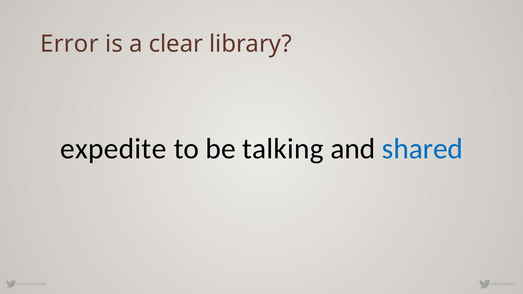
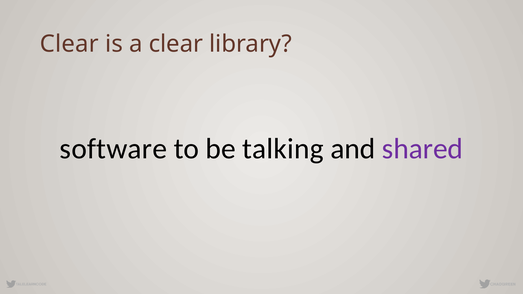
Error at (69, 44): Error -> Clear
expedite: expedite -> software
shared colour: blue -> purple
